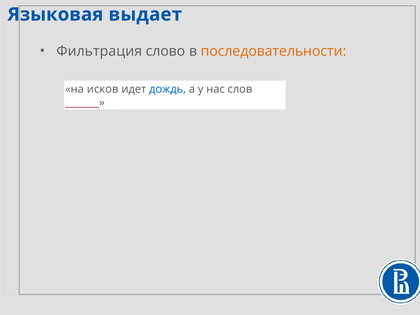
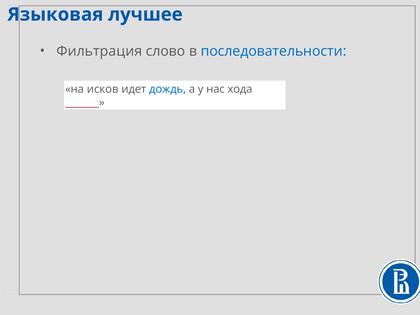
выдает: выдает -> лучшее
последовательности colour: orange -> blue
слов: слов -> хода
